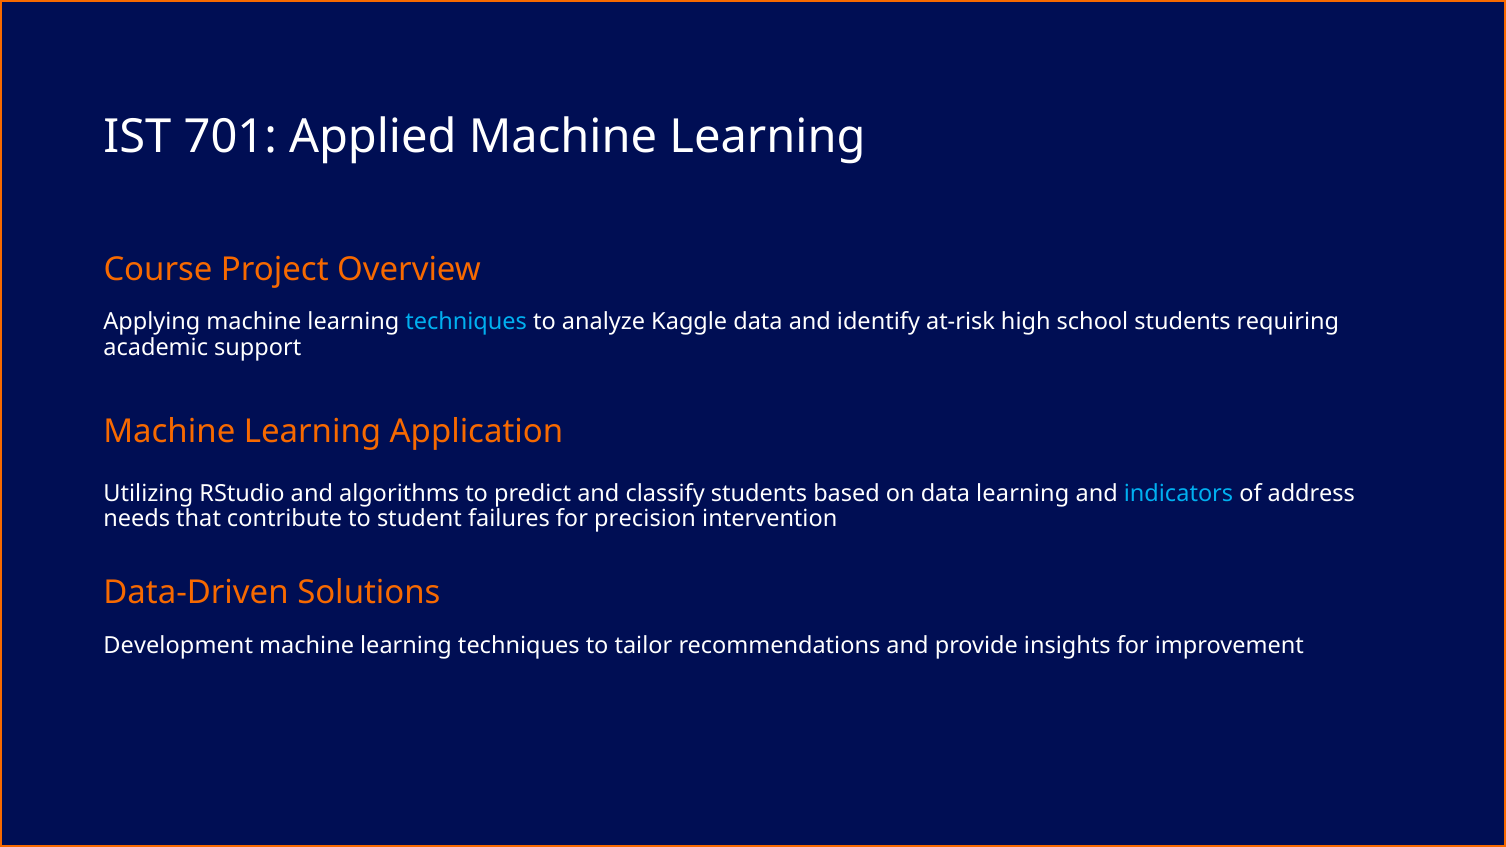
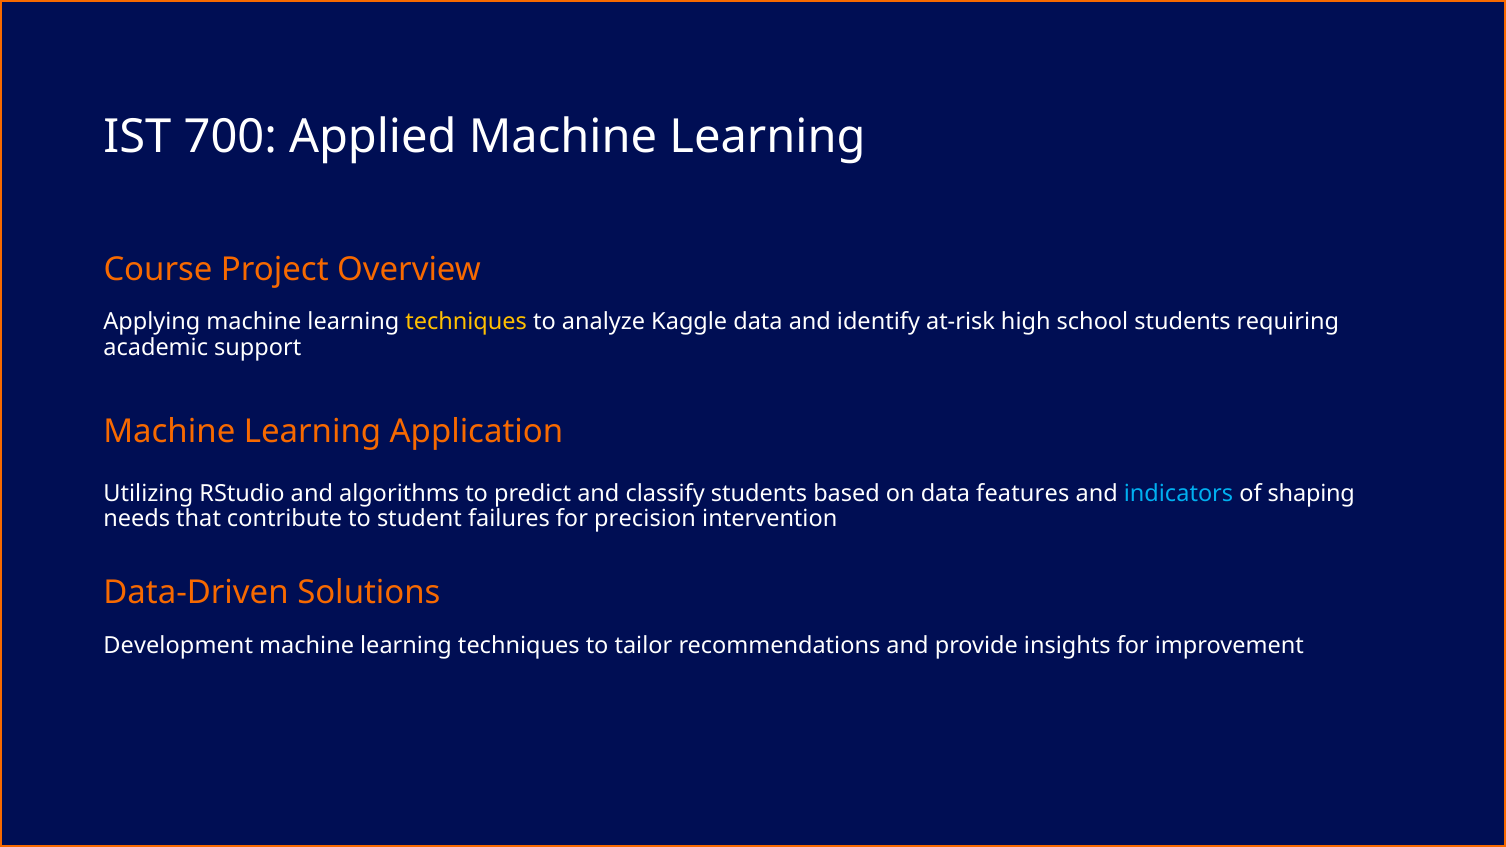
701: 701 -> 700
techniques at (466, 322) colour: light blue -> yellow
data learning: learning -> features
address: address -> shaping
